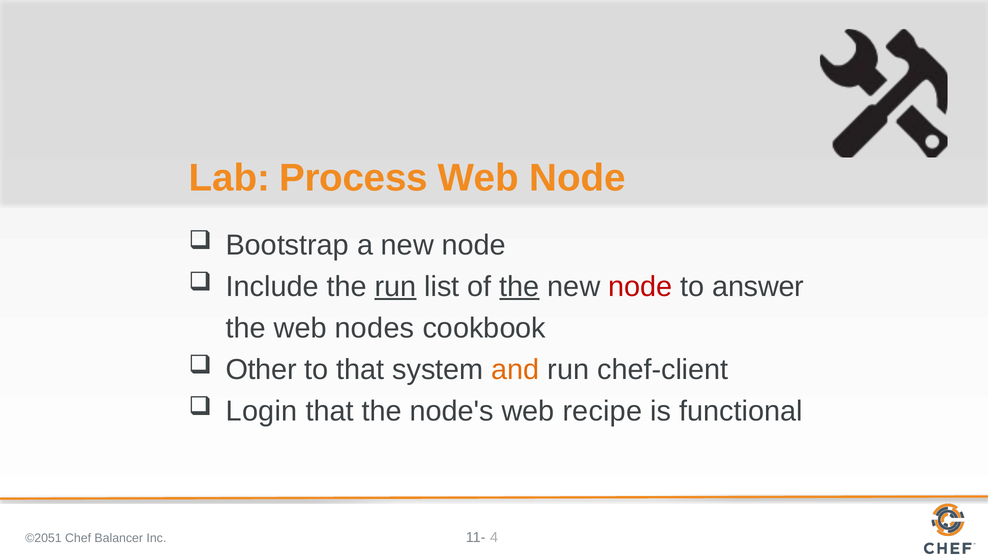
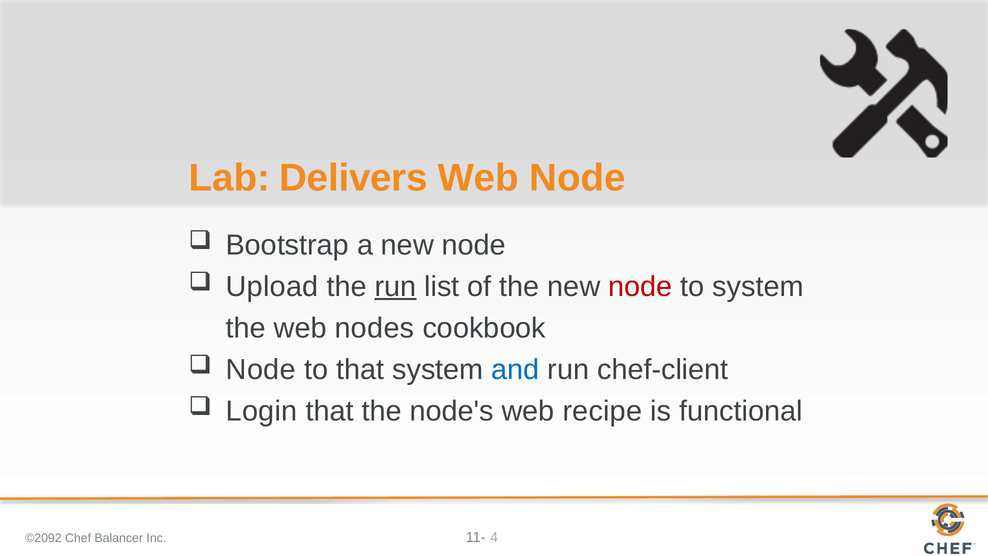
Process: Process -> Delivers
Include: Include -> Upload
the at (520, 286) underline: present -> none
to answer: answer -> system
Other at (261, 369): Other -> Node
and colour: orange -> blue
©2051: ©2051 -> ©2092
